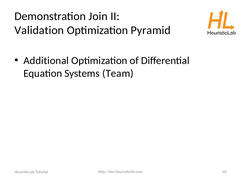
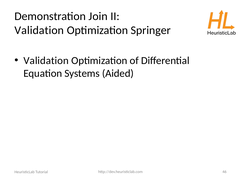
Pyramid: Pyramid -> Springer
Additional at (46, 61): Additional -> Validation
Team: Team -> Aided
